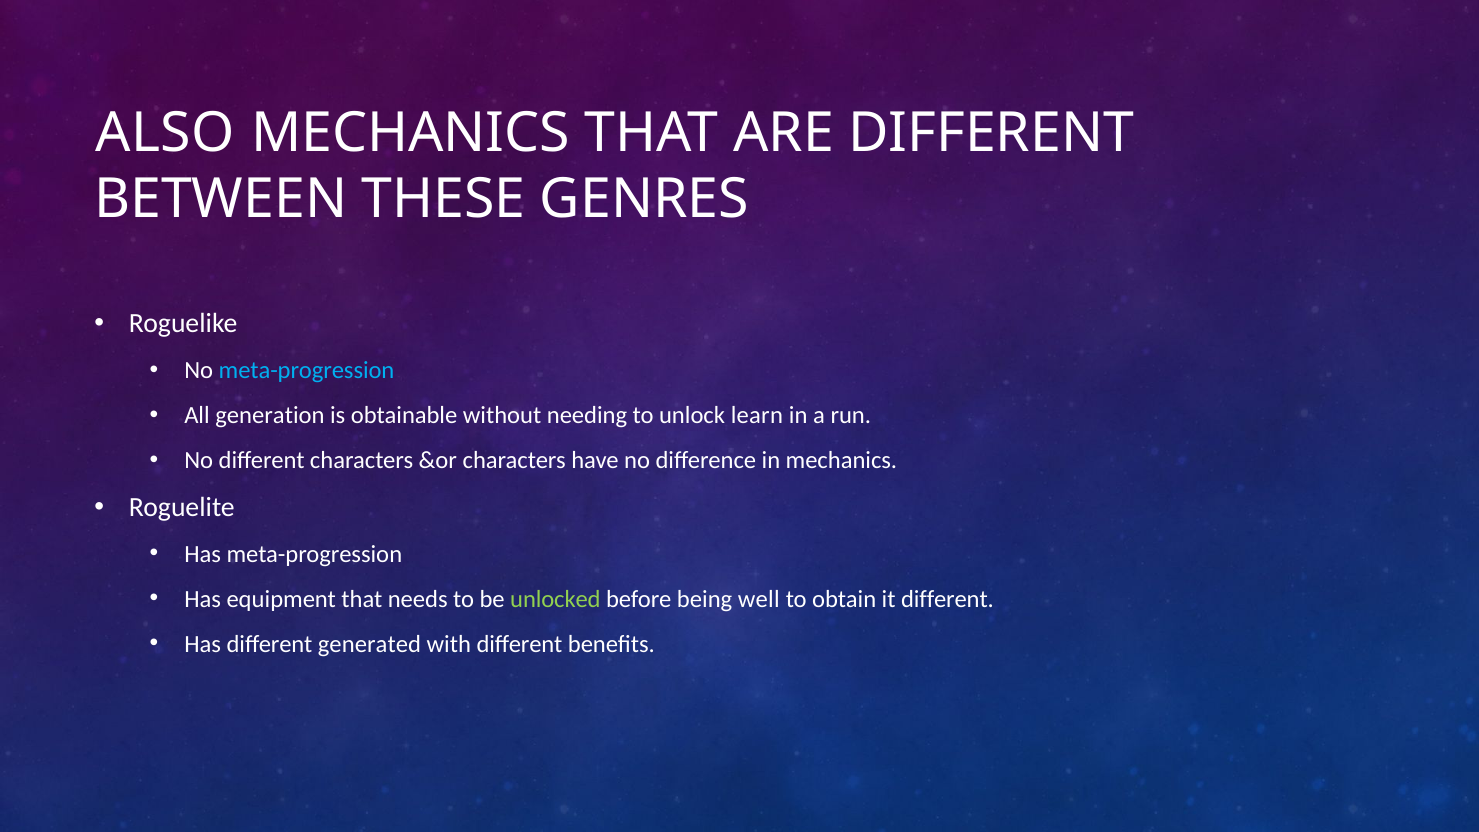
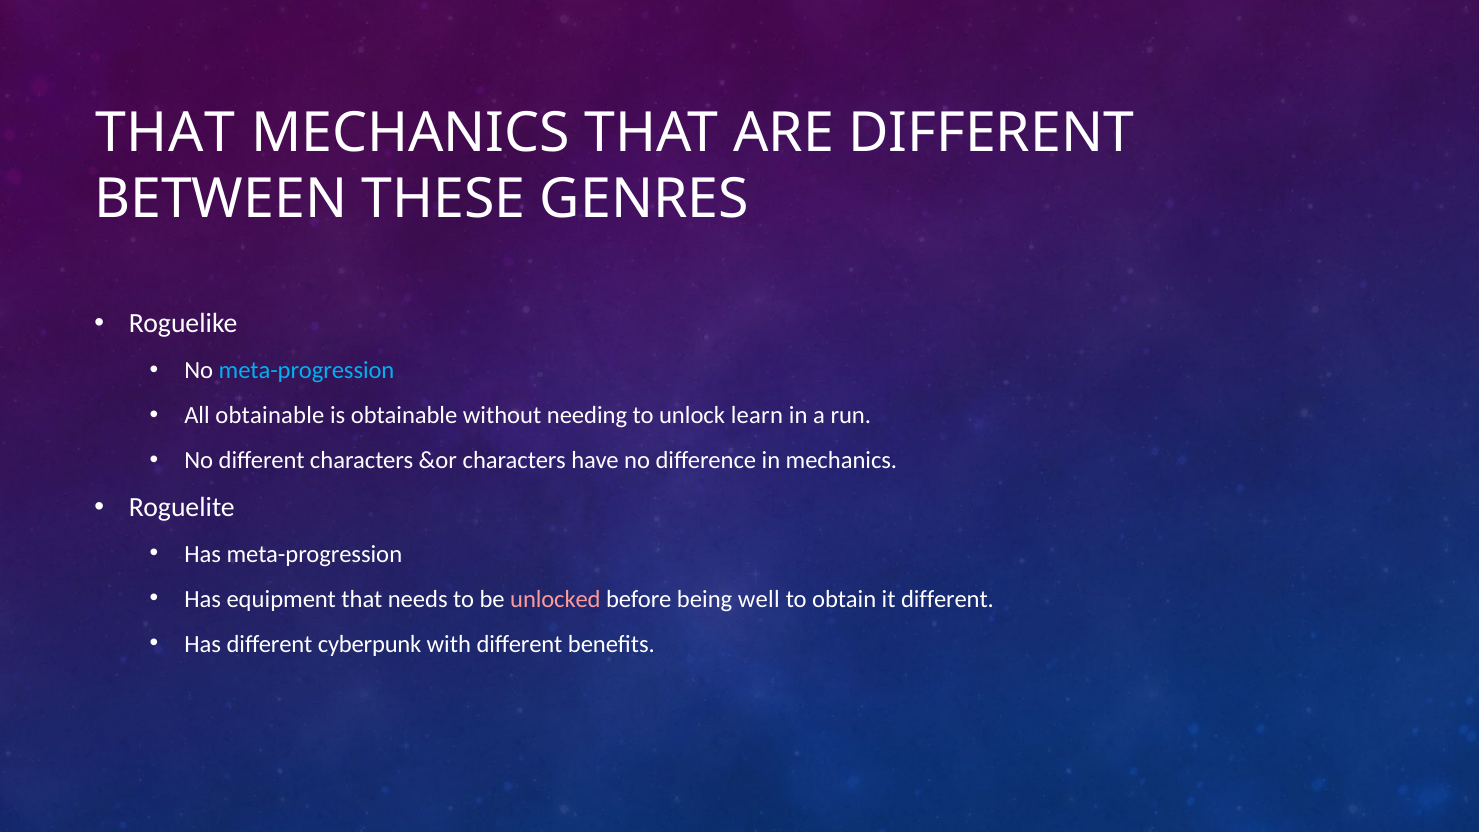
ALSO at (165, 133): ALSO -> THAT
All generation: generation -> obtainable
unlocked colour: light green -> pink
generated: generated -> cyberpunk
